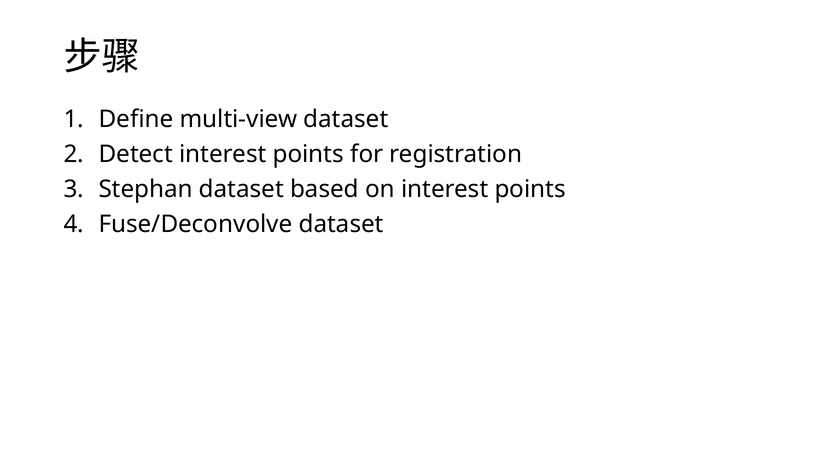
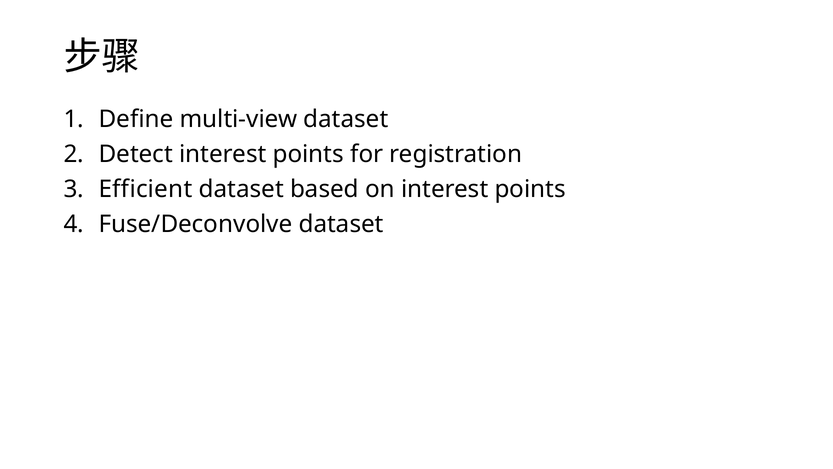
Stephan: Stephan -> Efficient
